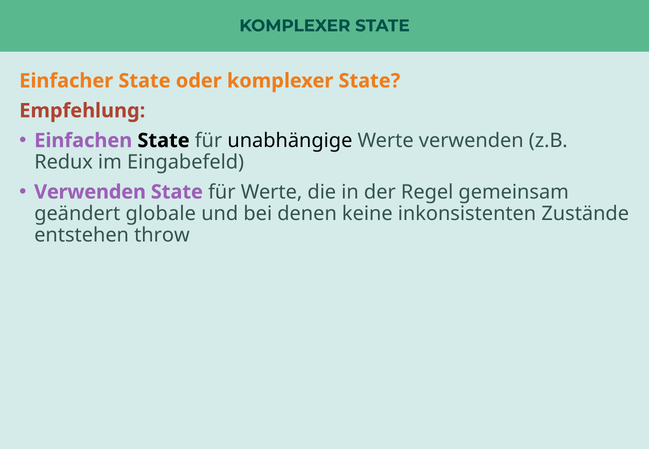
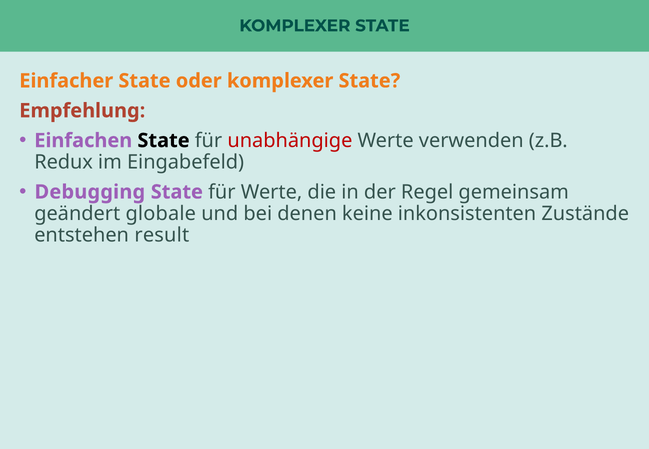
unabhängige colour: black -> red
Verwenden at (90, 192): Verwenden -> Debugging
throw: throw -> result
